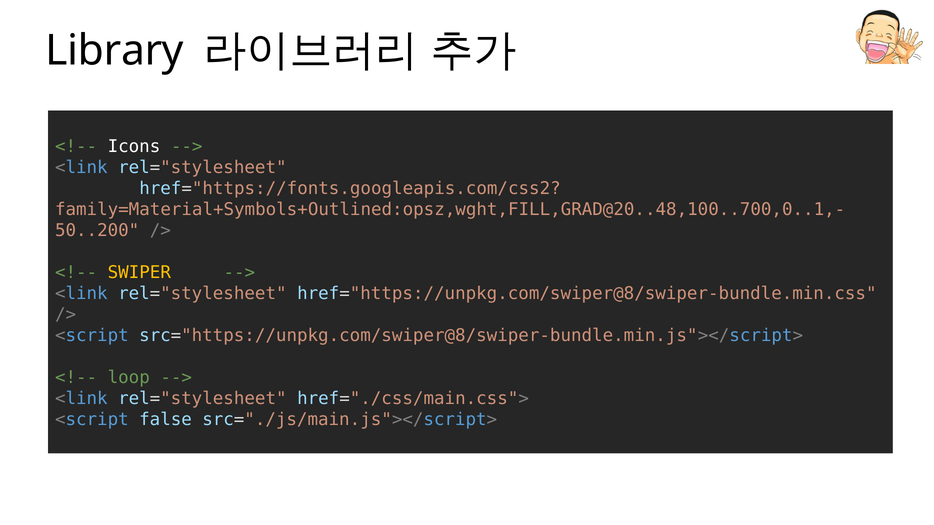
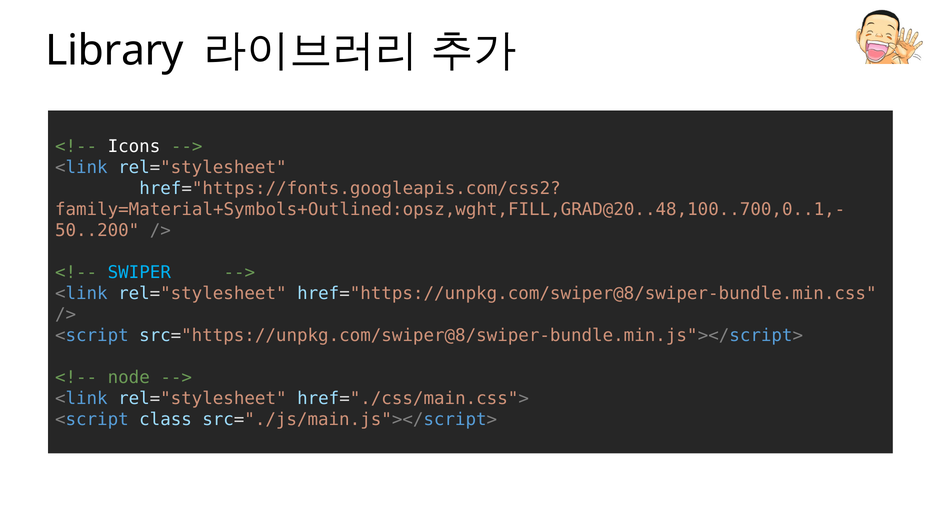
SWIPER colour: yellow -> light blue
loop: loop -> node
false: false -> class
